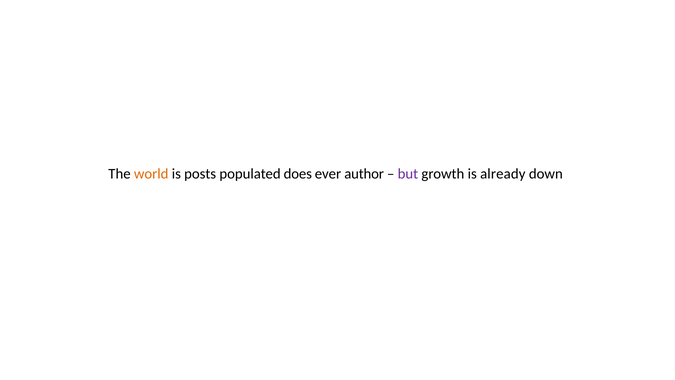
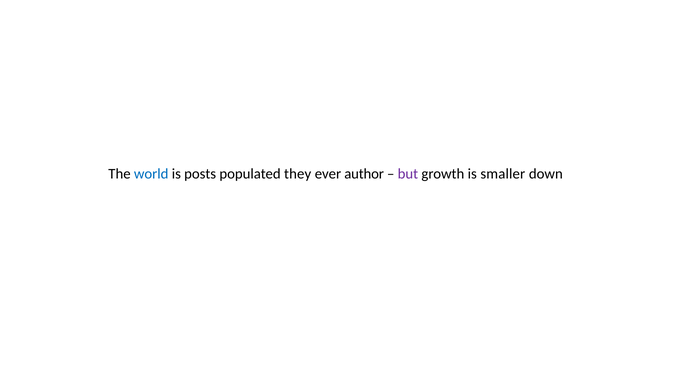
world colour: orange -> blue
does: does -> they
already: already -> smaller
